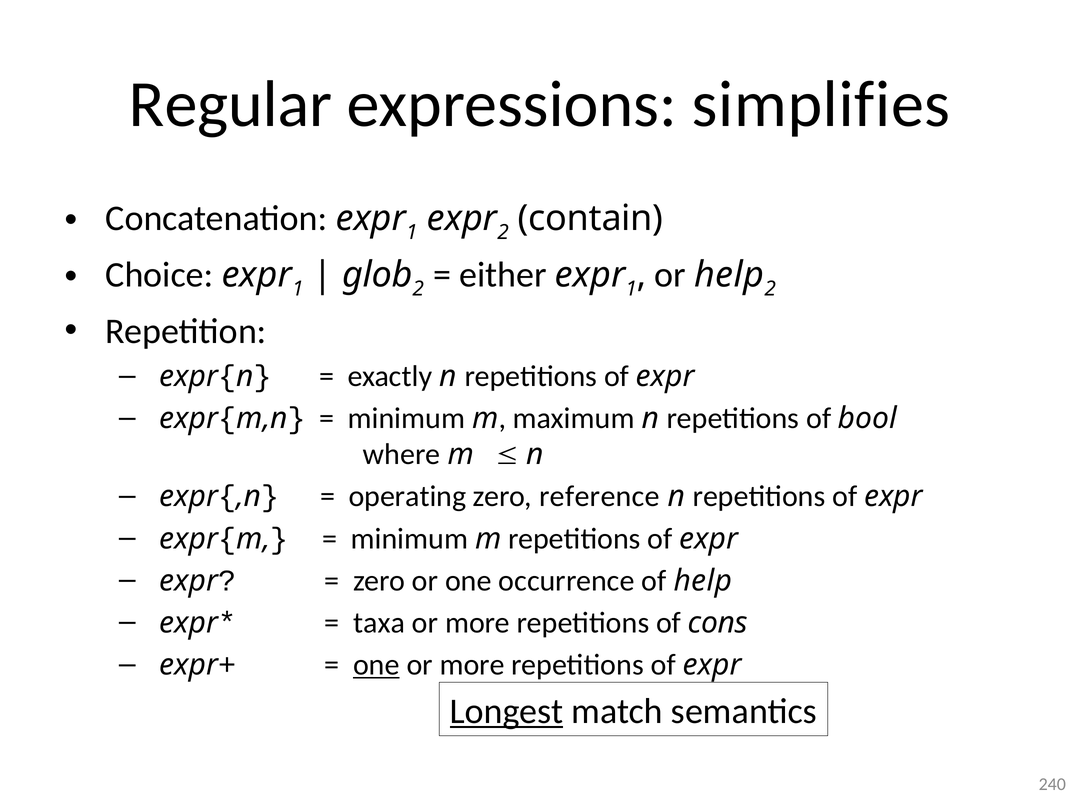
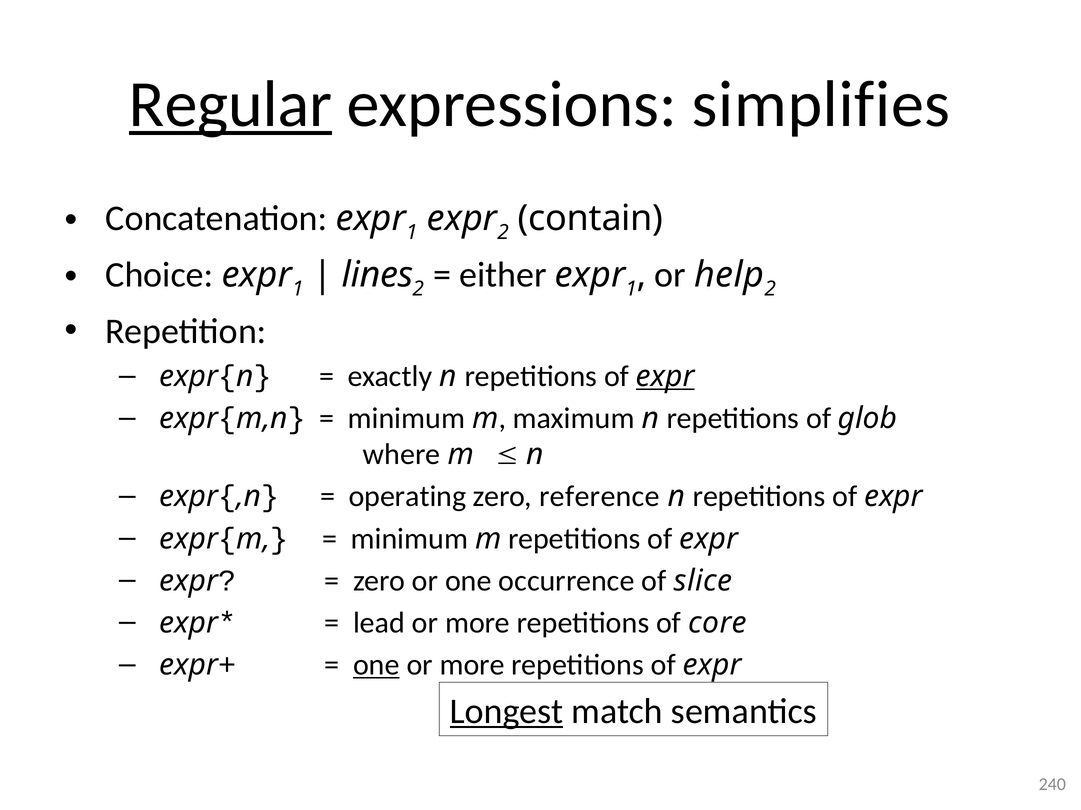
Regular underline: none -> present
glob: glob -> lines
expr at (665, 377) underline: none -> present
bool: bool -> glob
of help: help -> slice
taxa: taxa -> lead
cons: cons -> core
